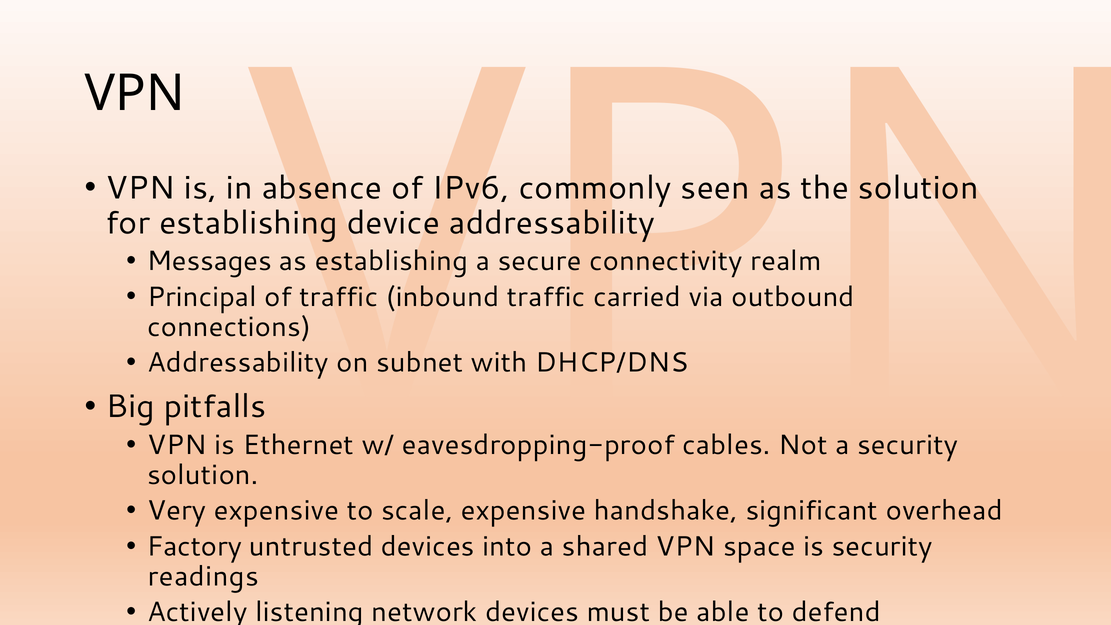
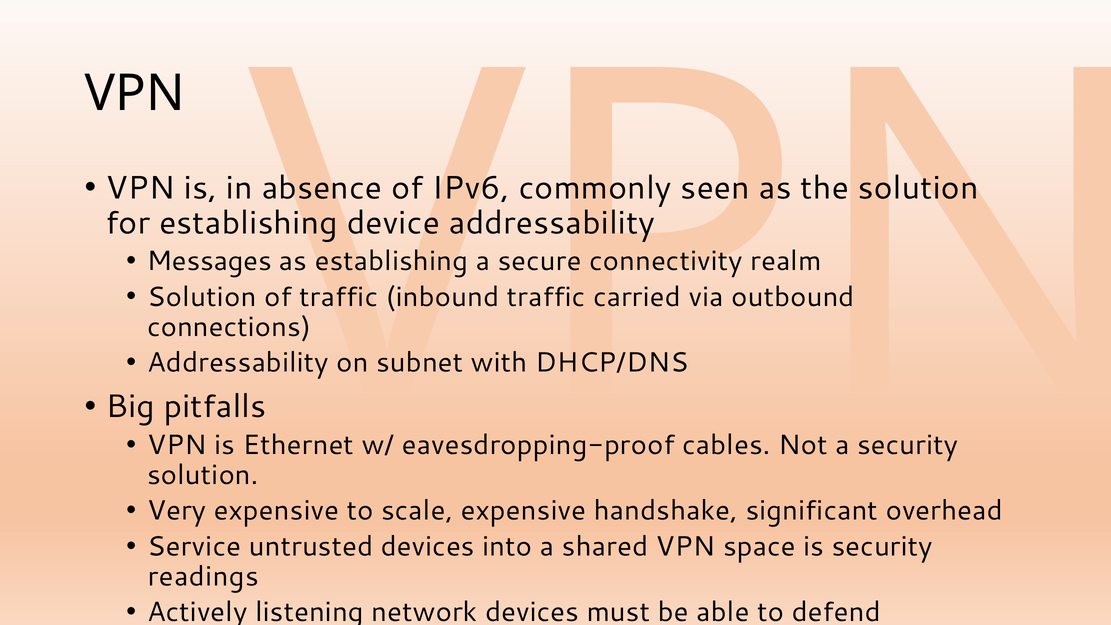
Principal at (202, 297): Principal -> Solution
Factory: Factory -> Service
